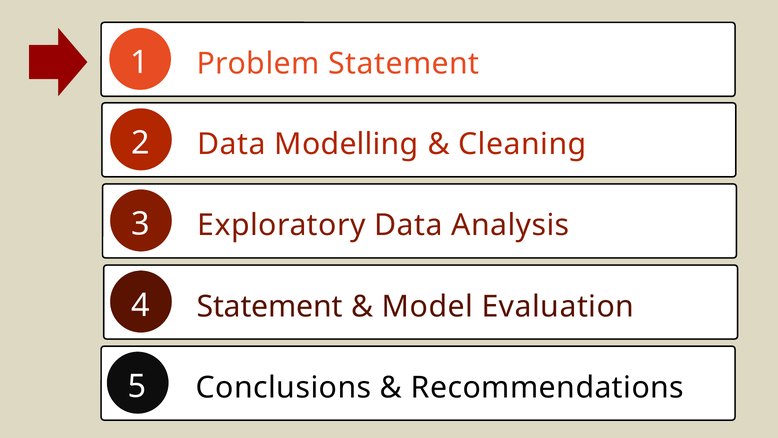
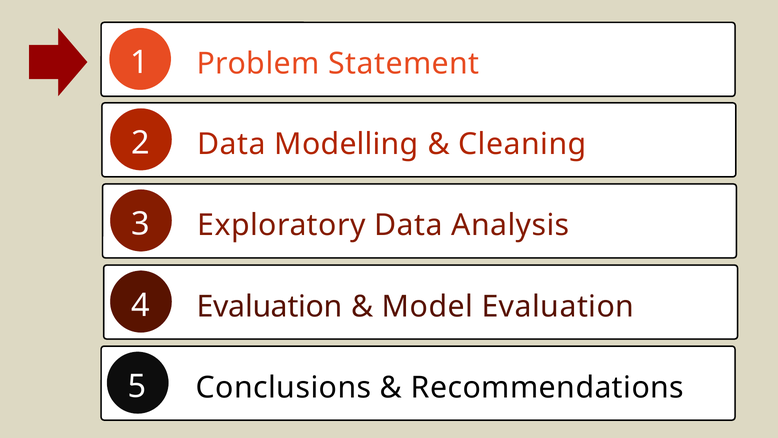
Statement at (270, 306): Statement -> Evaluation
